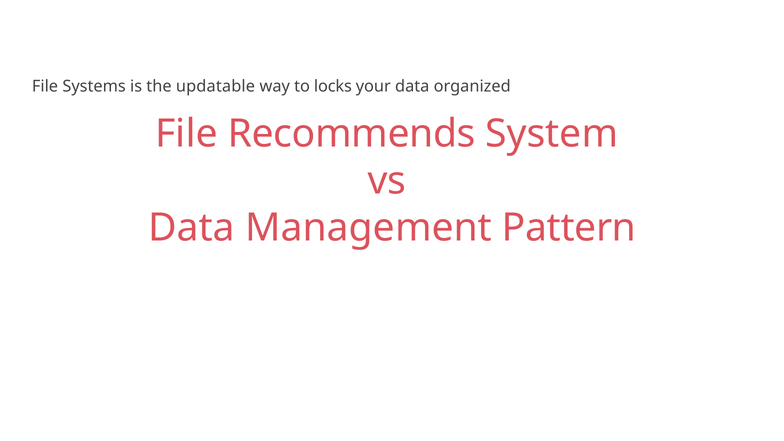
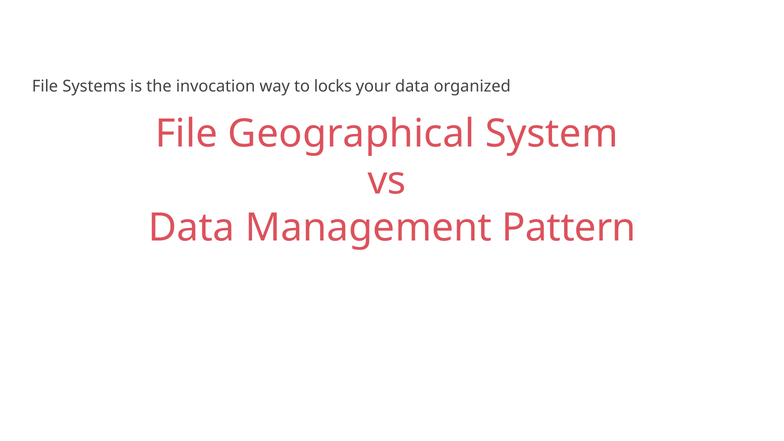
updatable: updatable -> invocation
Recommends: Recommends -> Geographical
